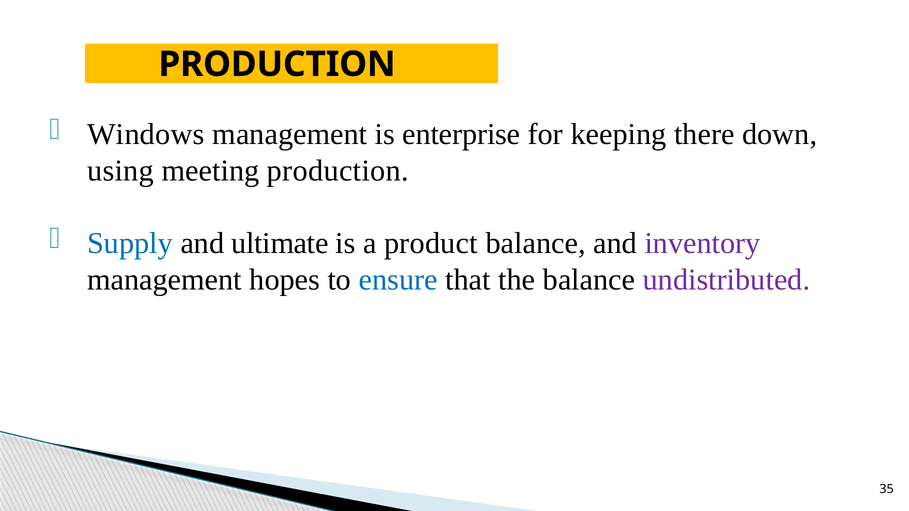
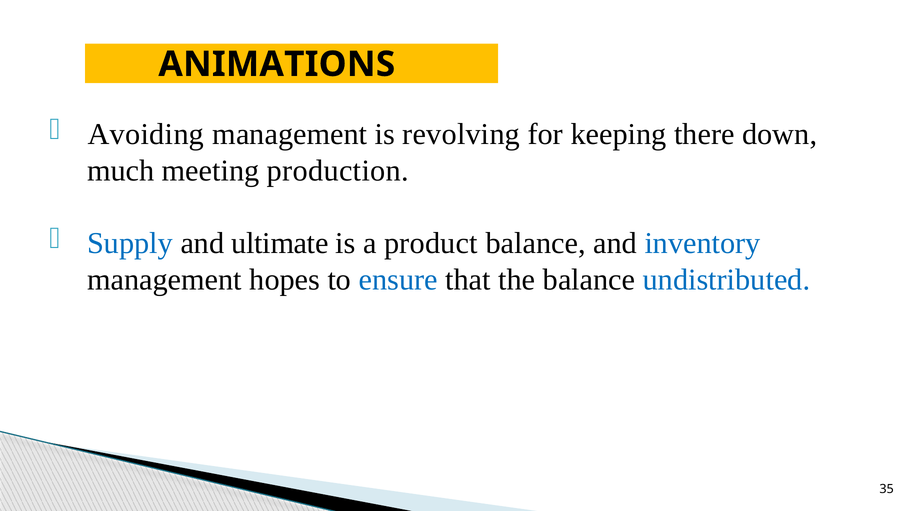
PRODUCTION at (277, 64): PRODUCTION -> ANIMATIONS
Windows: Windows -> Avoiding
enterprise: enterprise -> revolving
using: using -> much
inventory colour: purple -> blue
undistributed colour: purple -> blue
